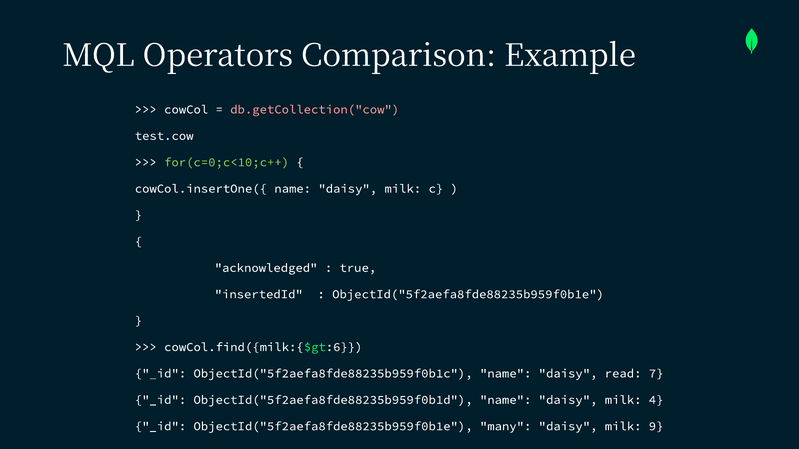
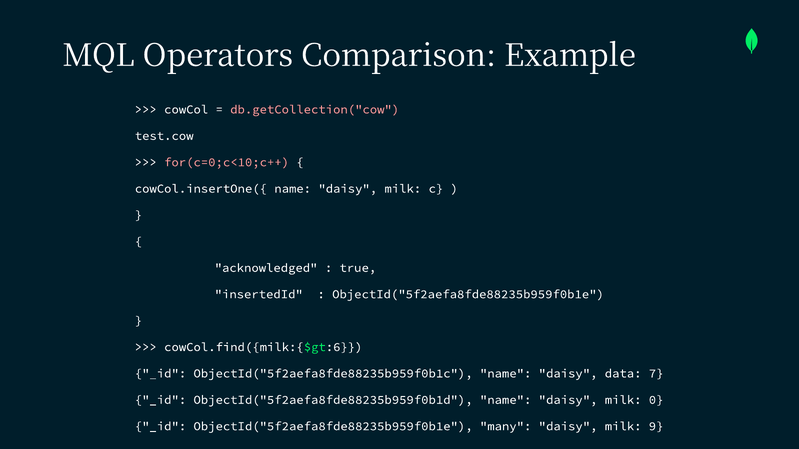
for(c=0;c<10;c++ colour: light green -> pink
read: read -> data
4: 4 -> 0
